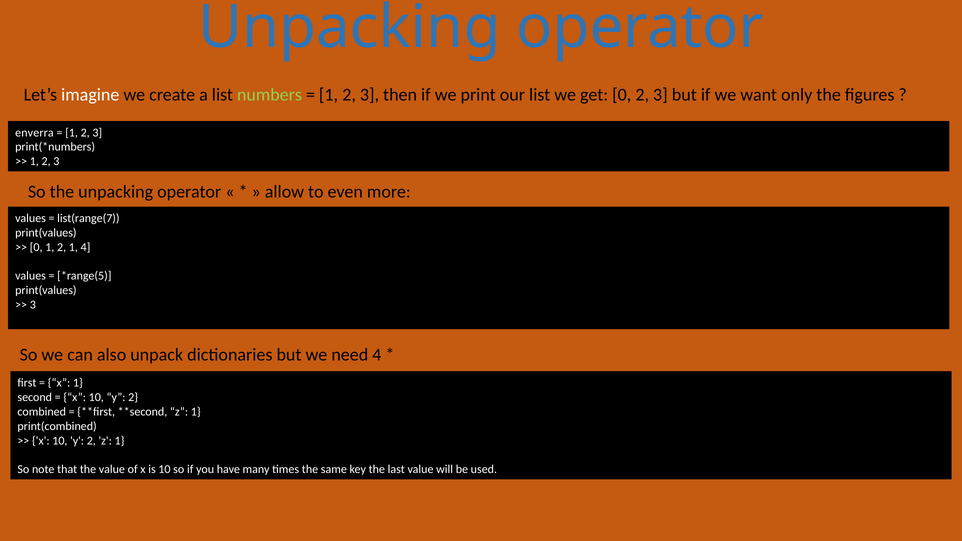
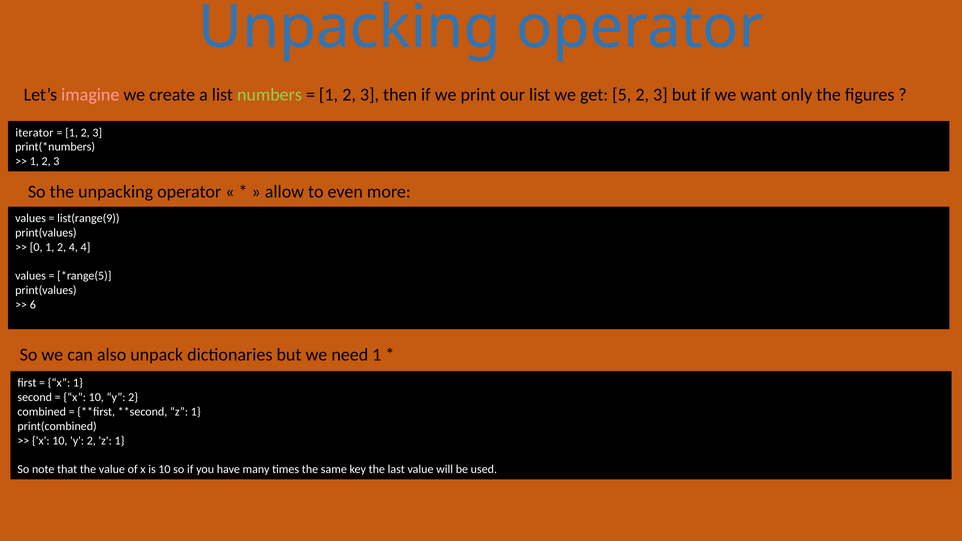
imagine colour: white -> pink
get 0: 0 -> 5
enverra: enverra -> iterator
list(range(7: list(range(7 -> list(range(9
2 1: 1 -> 4
3 at (33, 305): 3 -> 6
need 4: 4 -> 1
